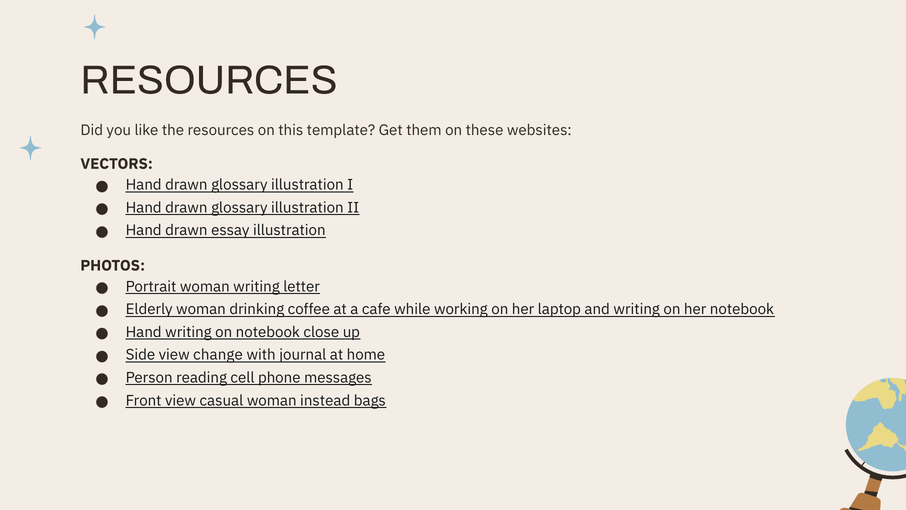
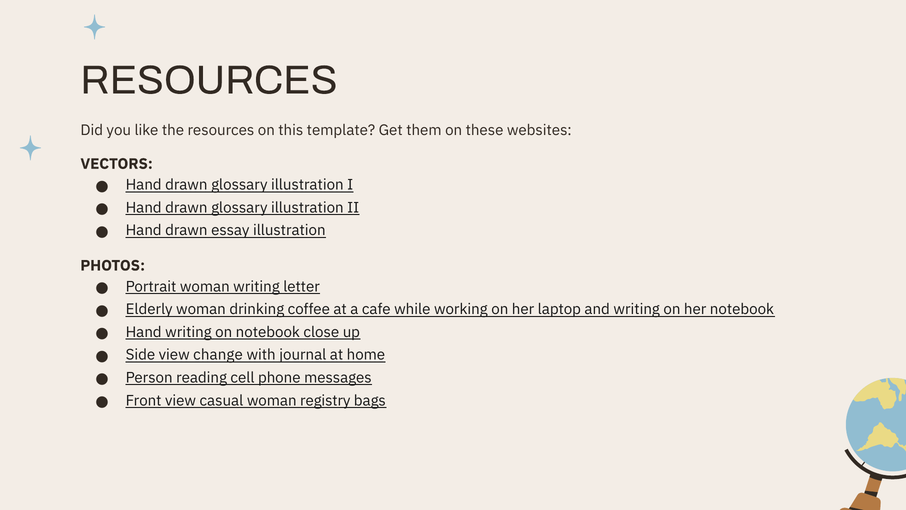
instead: instead -> registry
